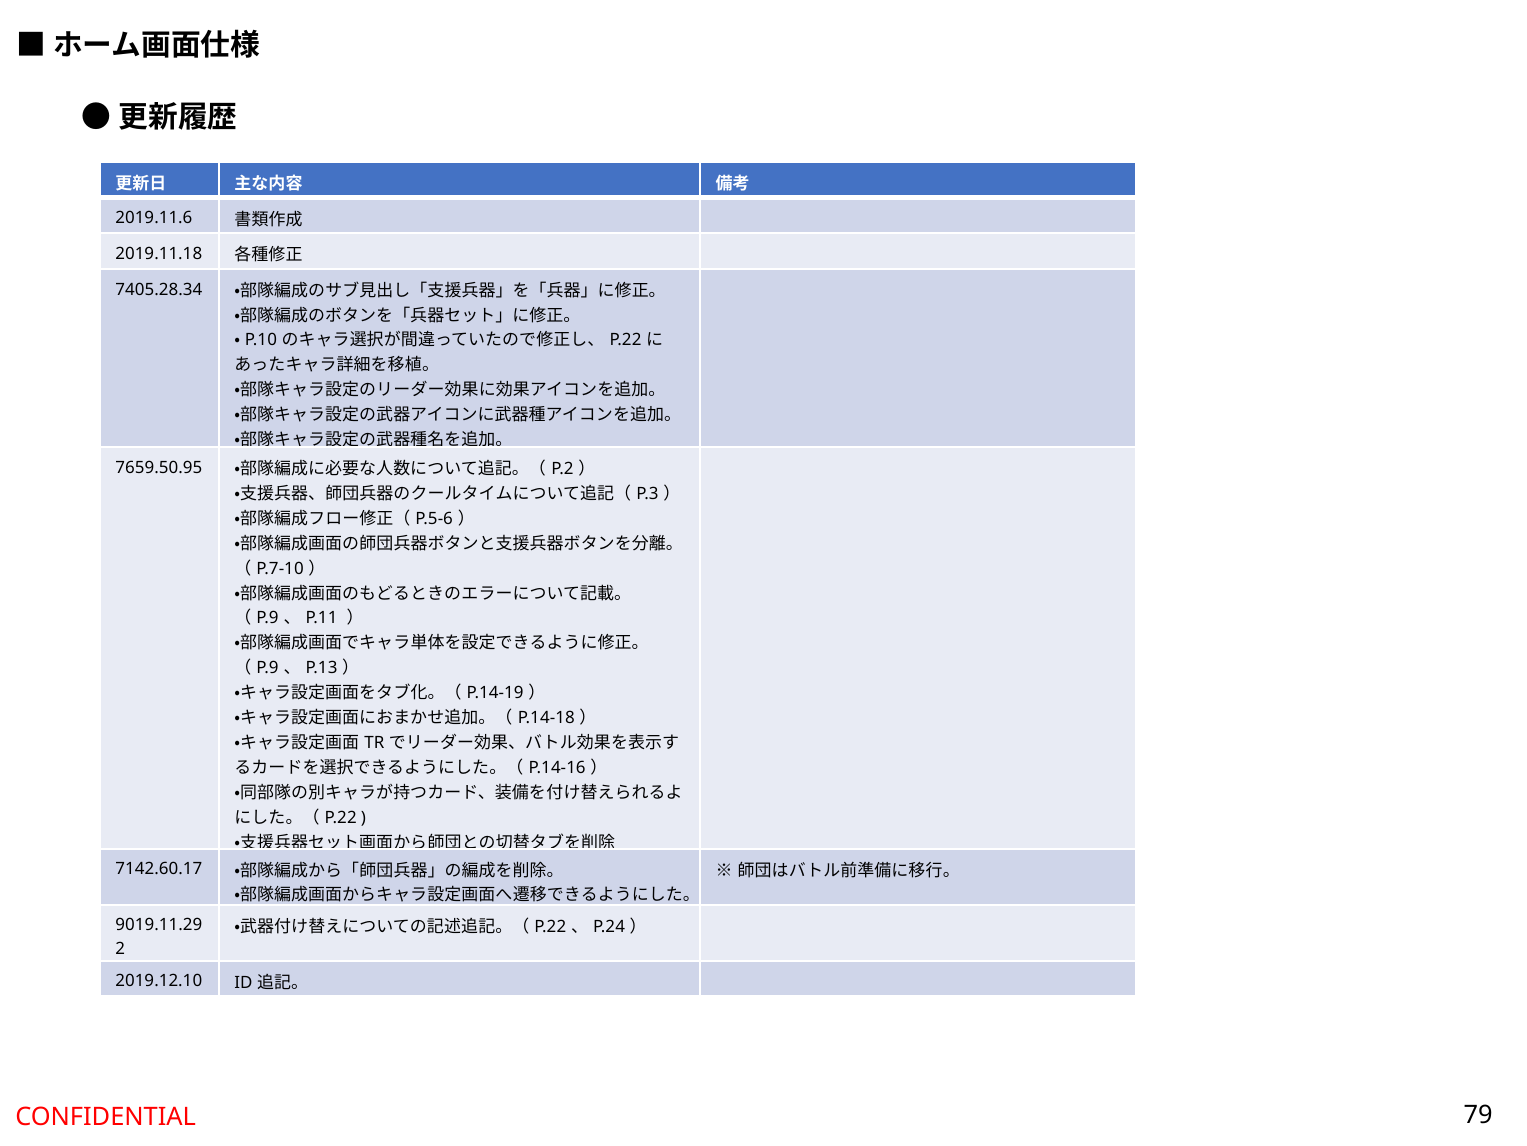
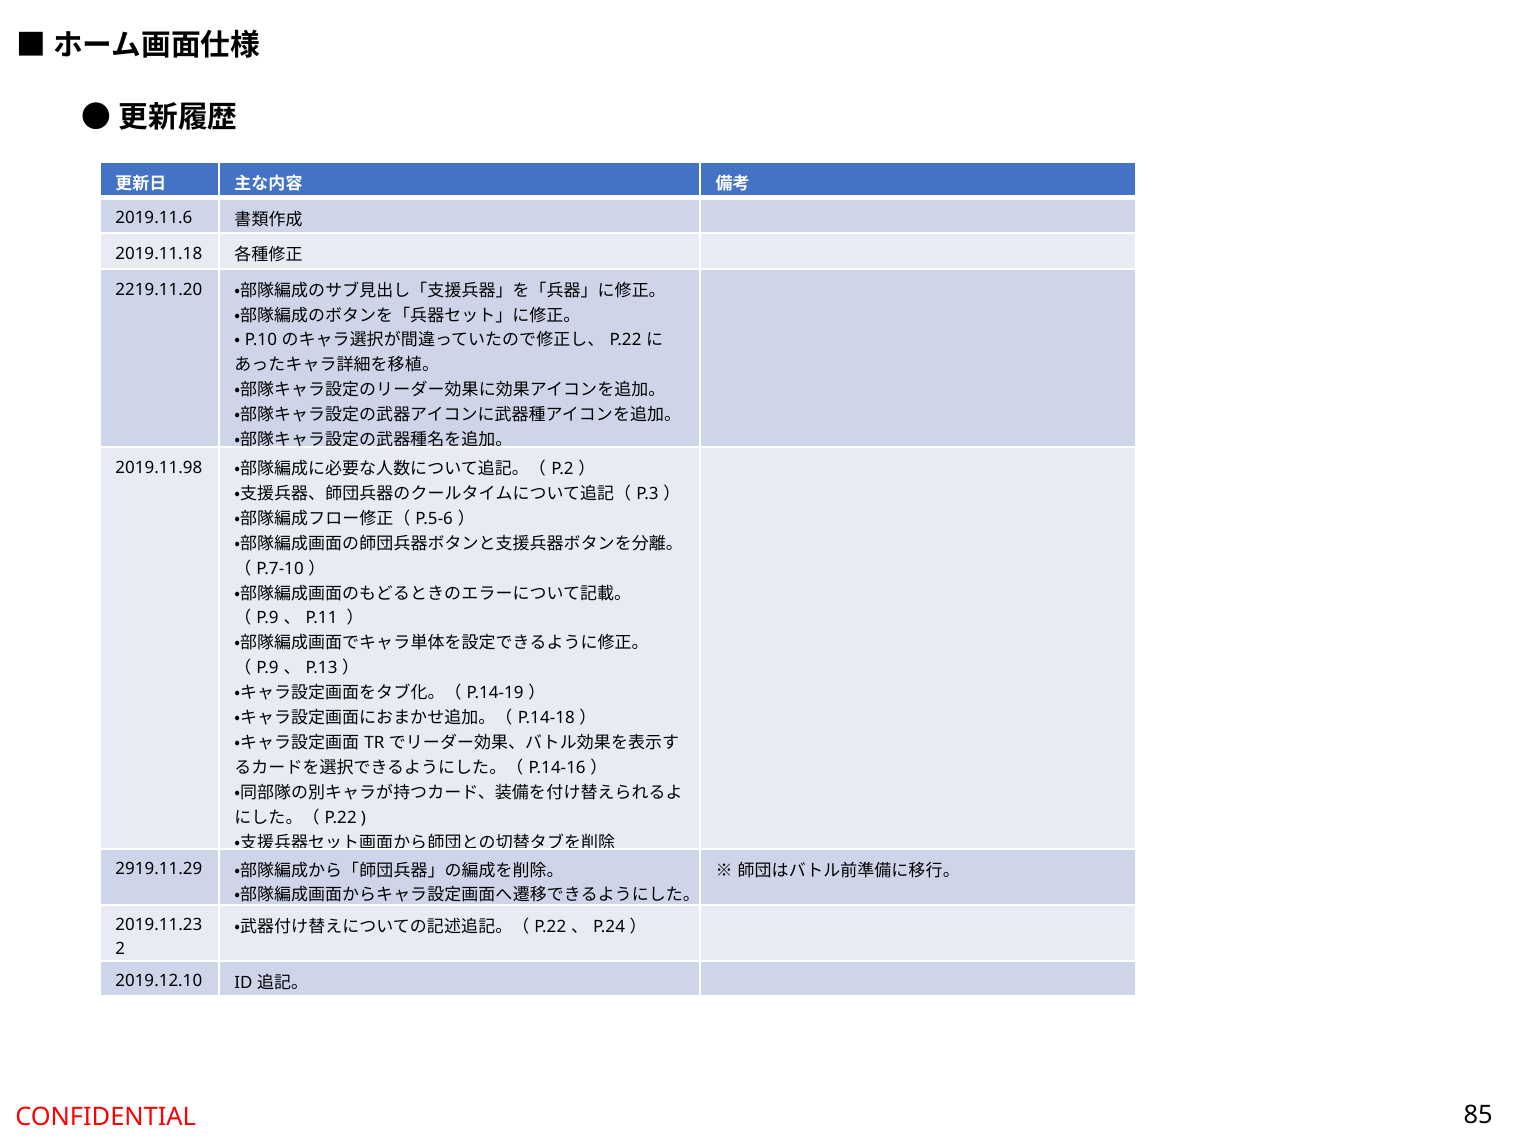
7405.28.34: 7405.28.34 -> 2219.11.20
7659.50.95: 7659.50.95 -> 2019.11.98
7142.60.17: 7142.60.17 -> 2919.11.29
9019.11.29: 9019.11.29 -> 2019.11.23
79: 79 -> 85
